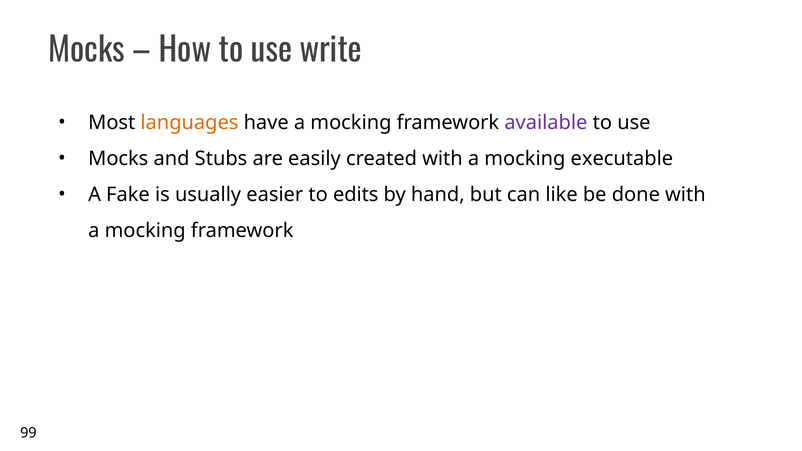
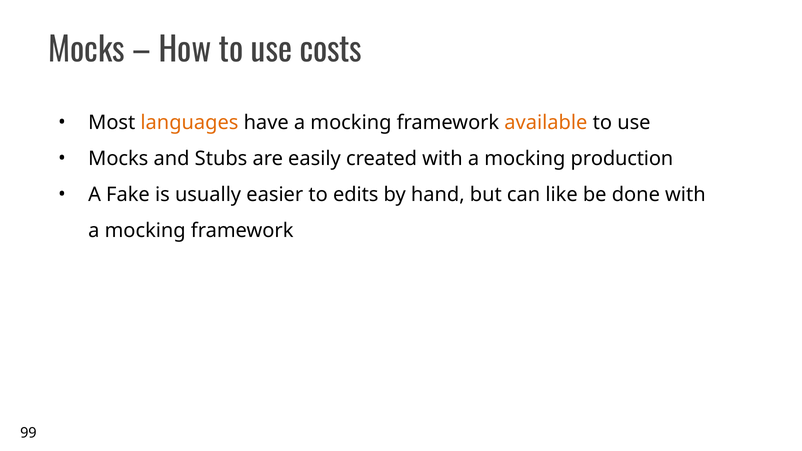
write: write -> costs
available colour: purple -> orange
executable: executable -> production
